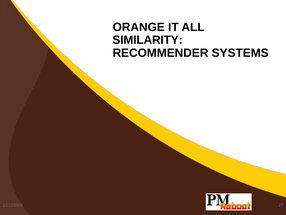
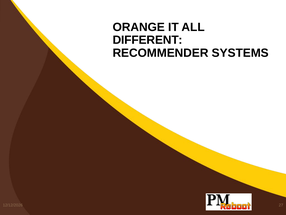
SIMILARITY: SIMILARITY -> DIFFERENT
